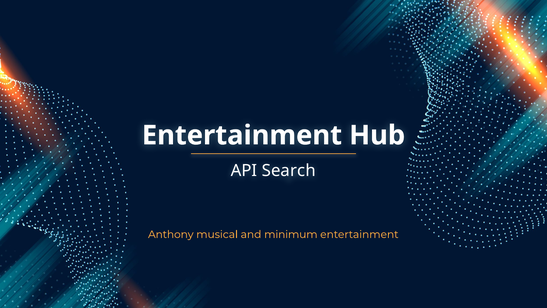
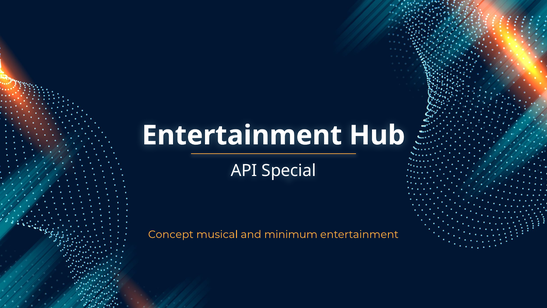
Search: Search -> Special
Anthony: Anthony -> Concept
